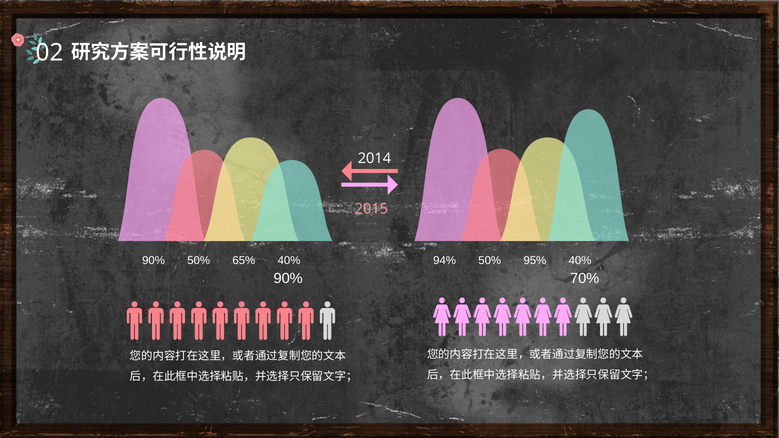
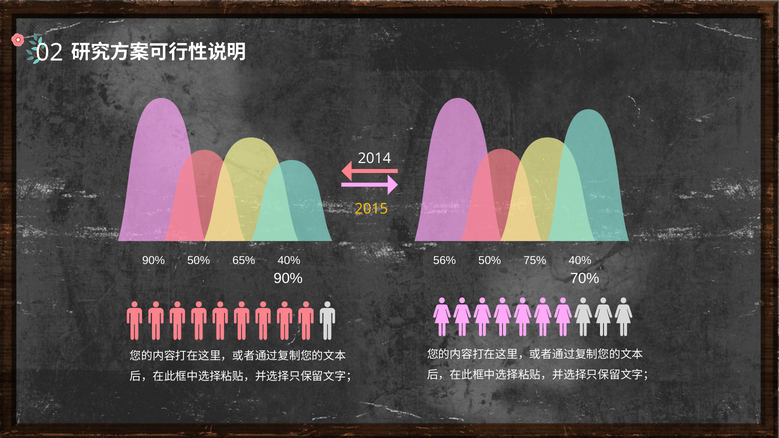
2015 colour: pink -> yellow
94%: 94% -> 56%
95%: 95% -> 75%
